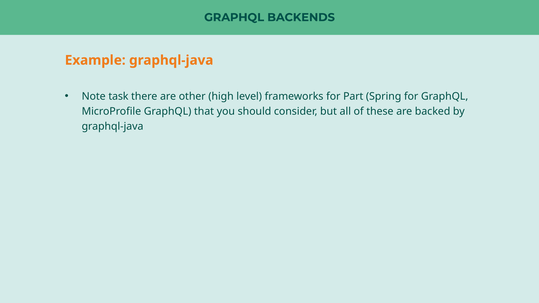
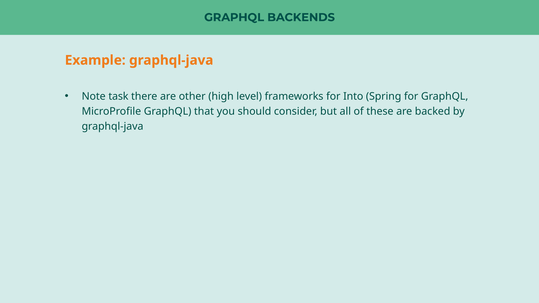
Part: Part -> Into
